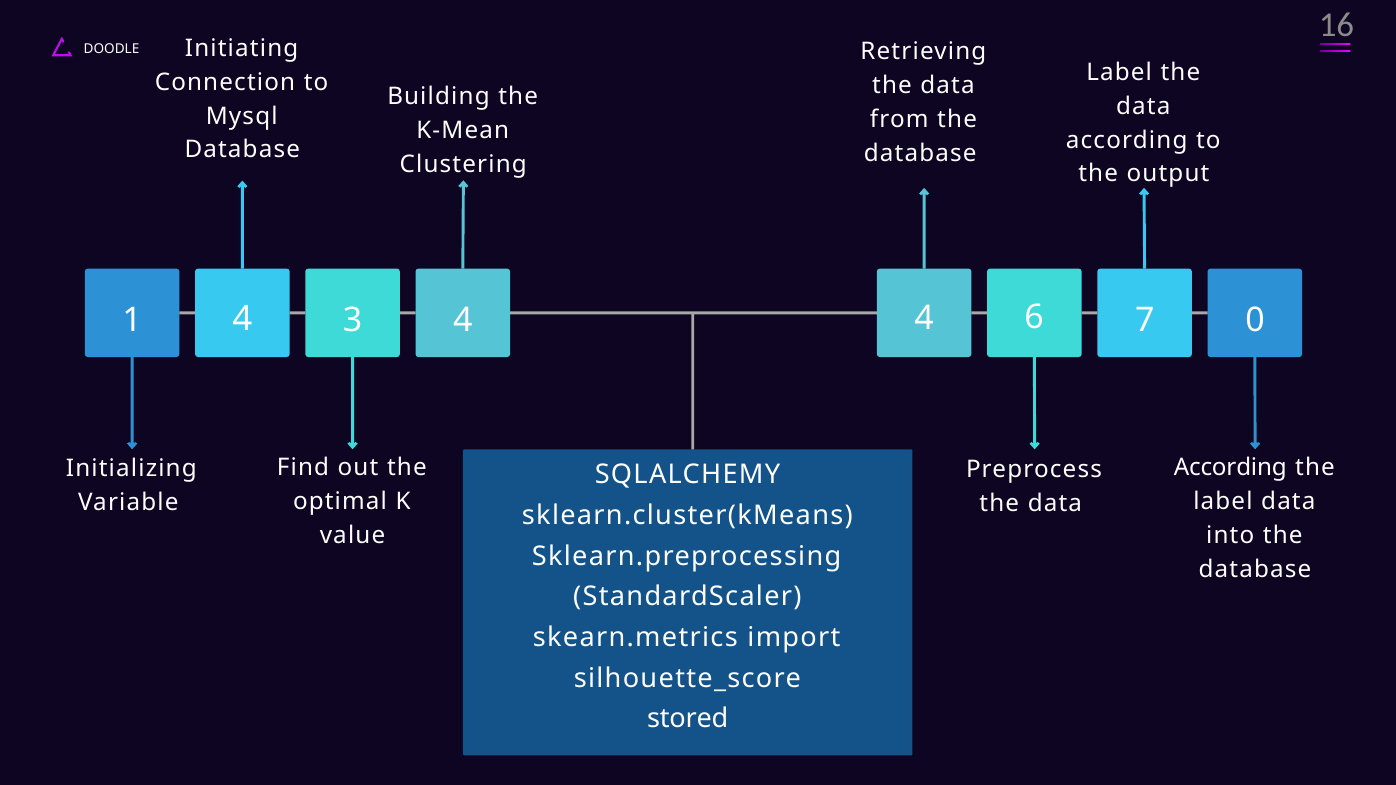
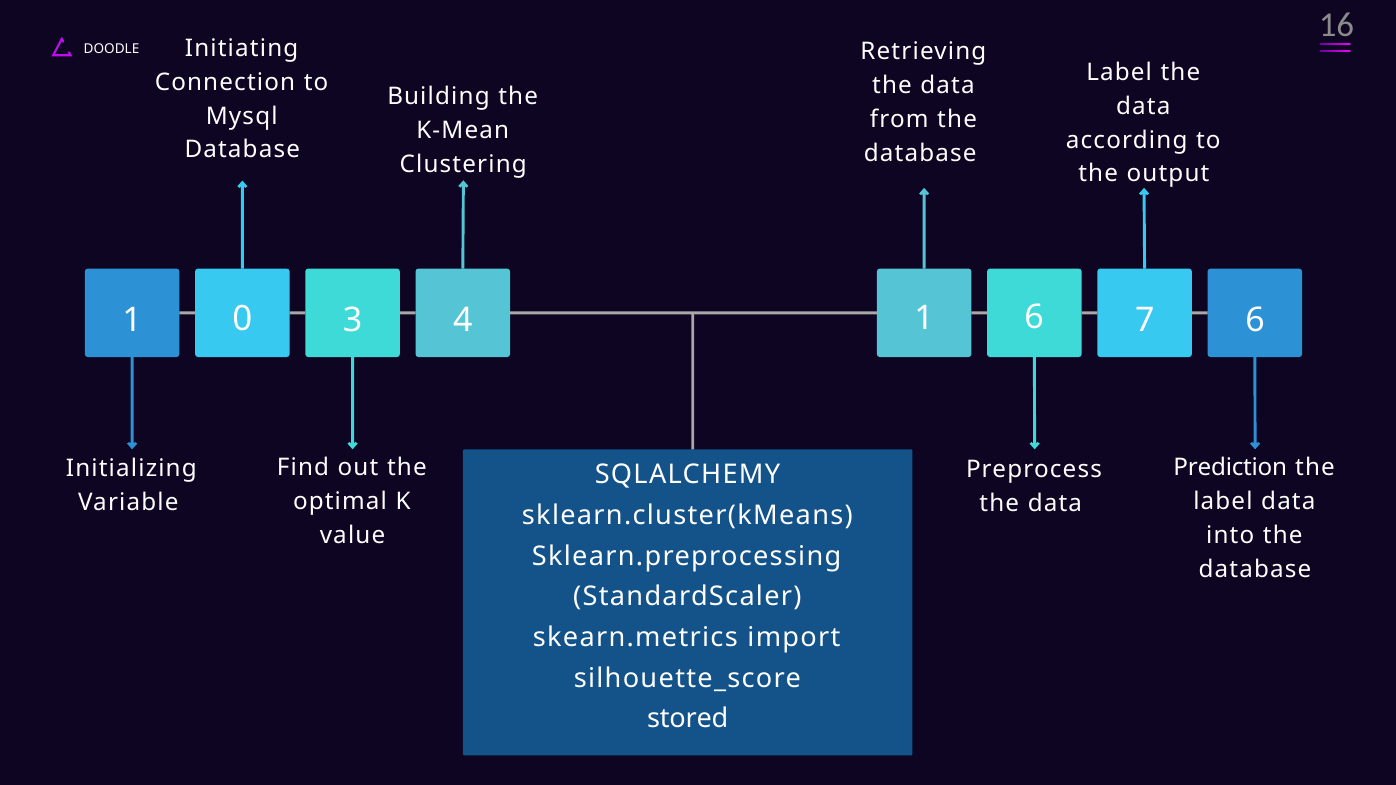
1 4: 4 -> 0
4 4: 4 -> 1
7 0: 0 -> 6
According at (1230, 468): According -> Prediction
